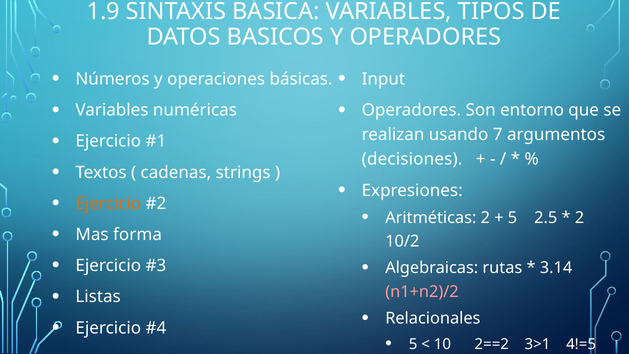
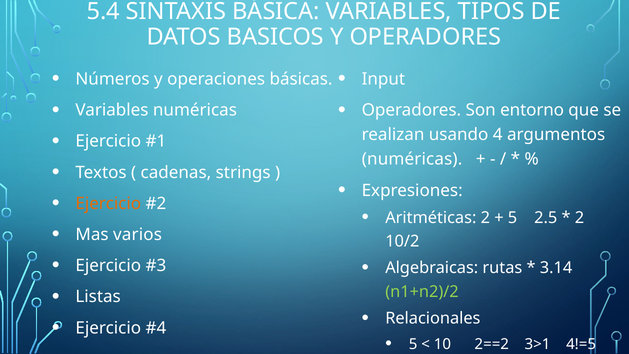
1.9: 1.9 -> 5.4
7: 7 -> 4
decisiones at (412, 159): decisiones -> numéricas
forma: forma -> varios
n1+n2)/2 colour: pink -> light green
